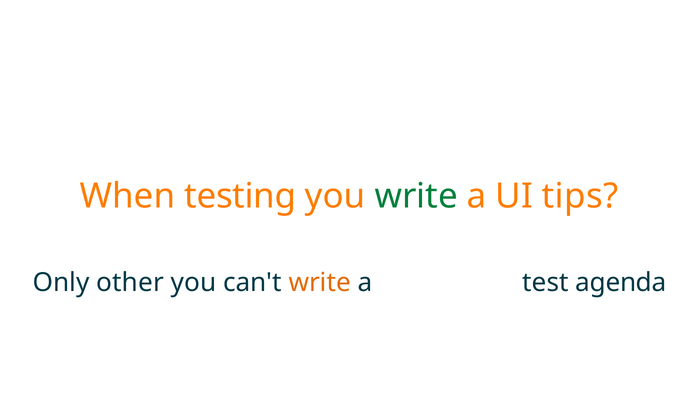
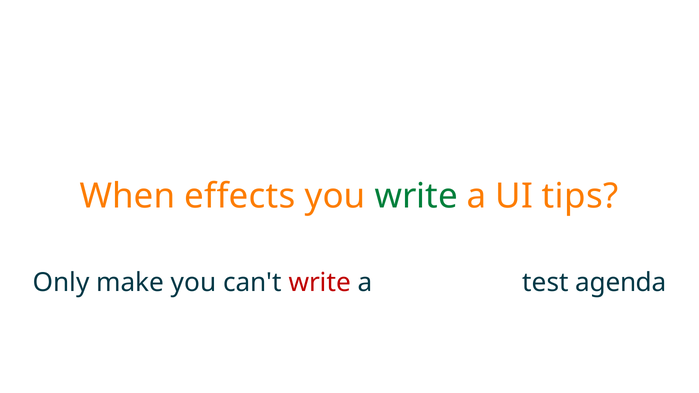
testing: testing -> effects
other: other -> make
write at (320, 283) colour: orange -> red
